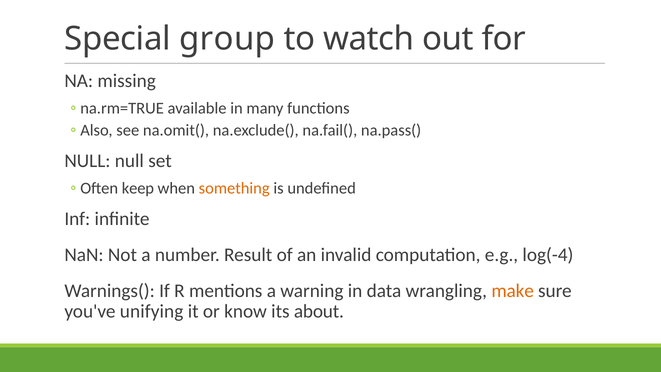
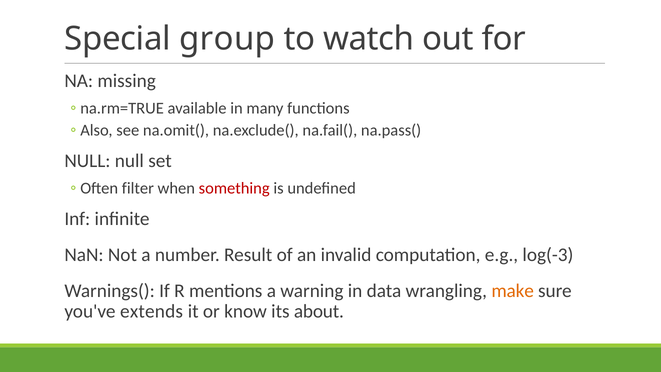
keep: keep -> filter
something colour: orange -> red
log(-4: log(-4 -> log(-3
unifying: unifying -> extends
